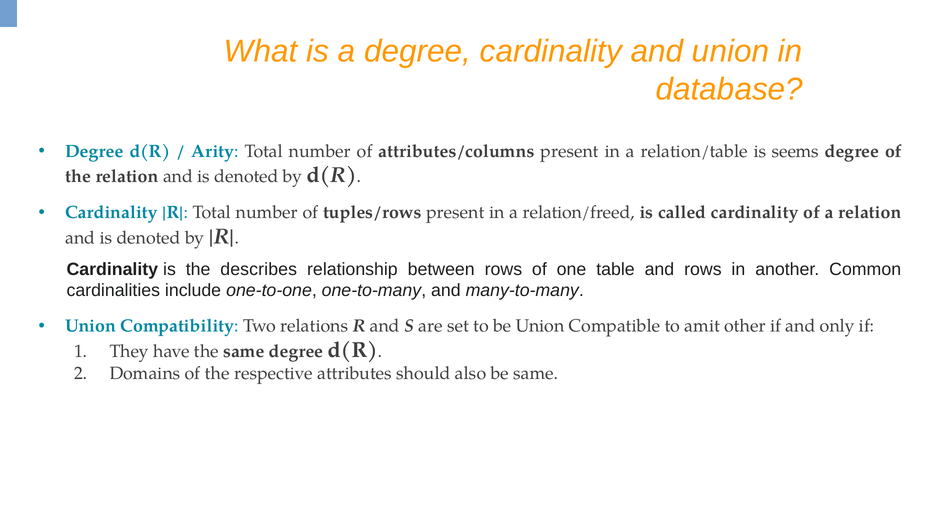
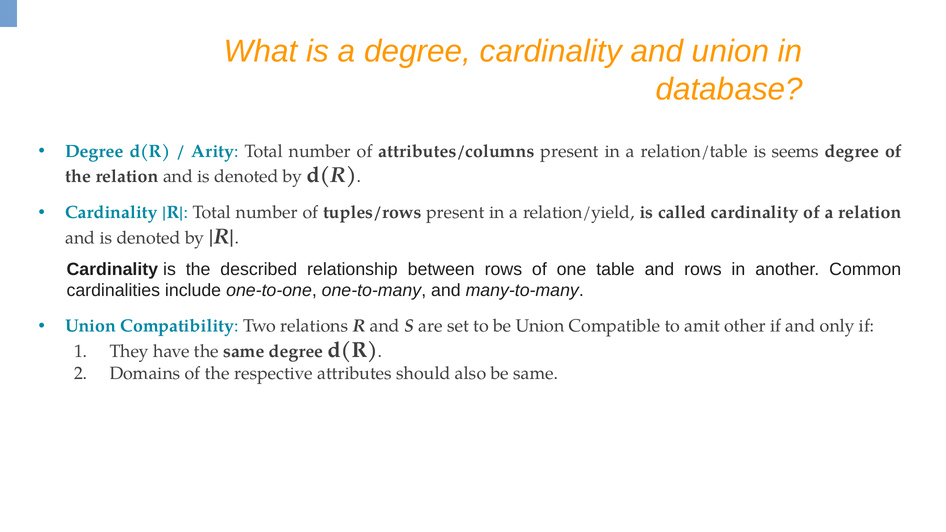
relation/freed: relation/freed -> relation/yield
describes: describes -> described
